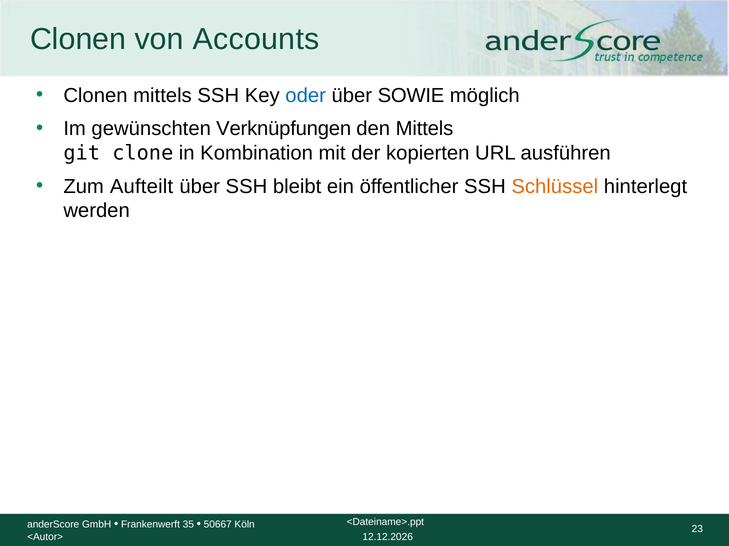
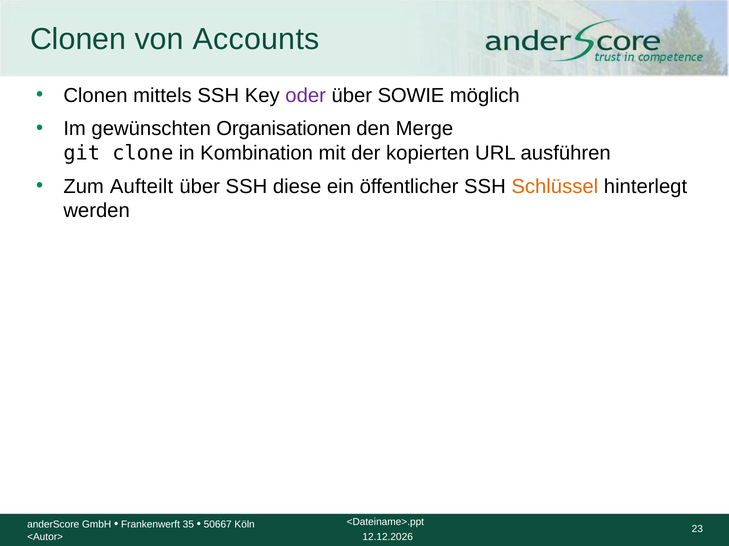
oder colour: blue -> purple
Verknüpfungen: Verknüpfungen -> Organisationen
den Mittels: Mittels -> Merge
bleibt: bleibt -> diese
